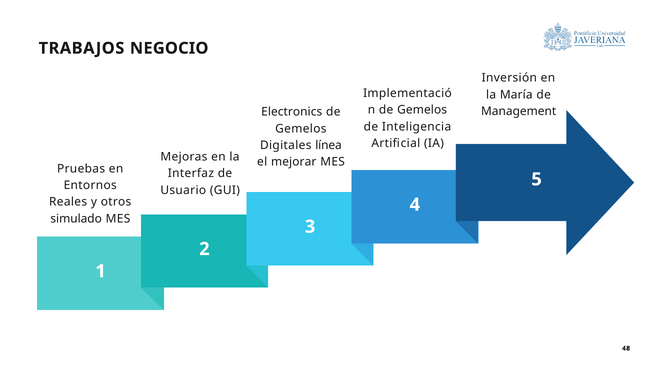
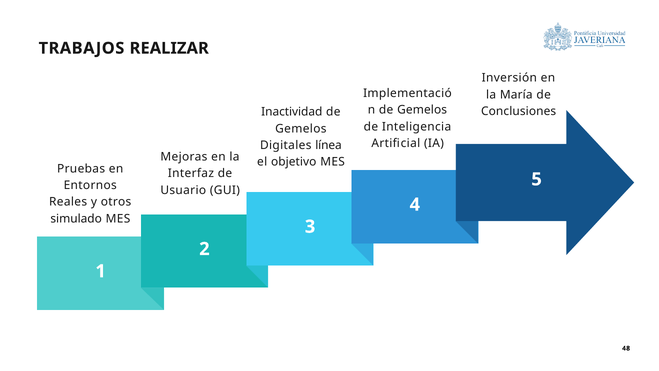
NEGOCIO: NEGOCIO -> REALIZAR
Management: Management -> Conclusiones
Electronics: Electronics -> Inactividad
mejorar: mejorar -> objetivo
